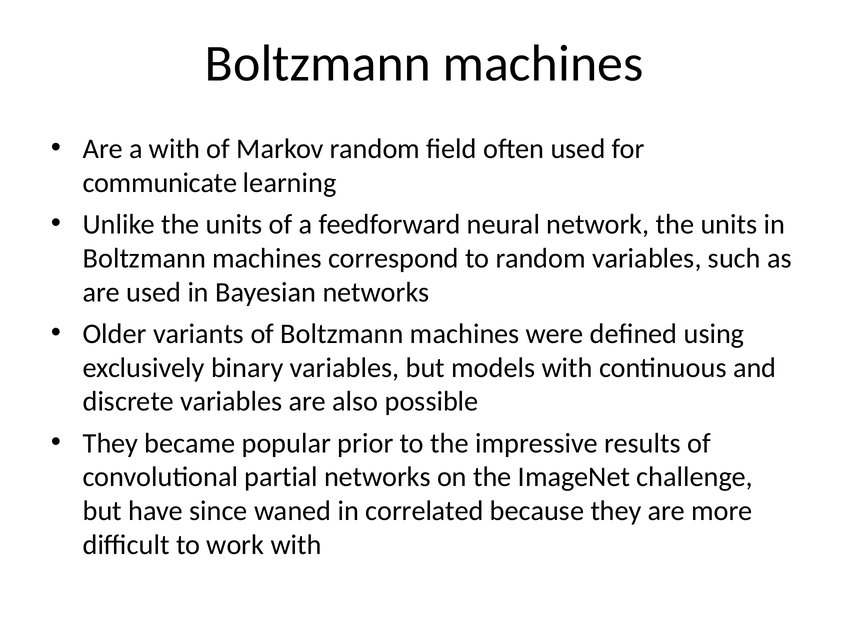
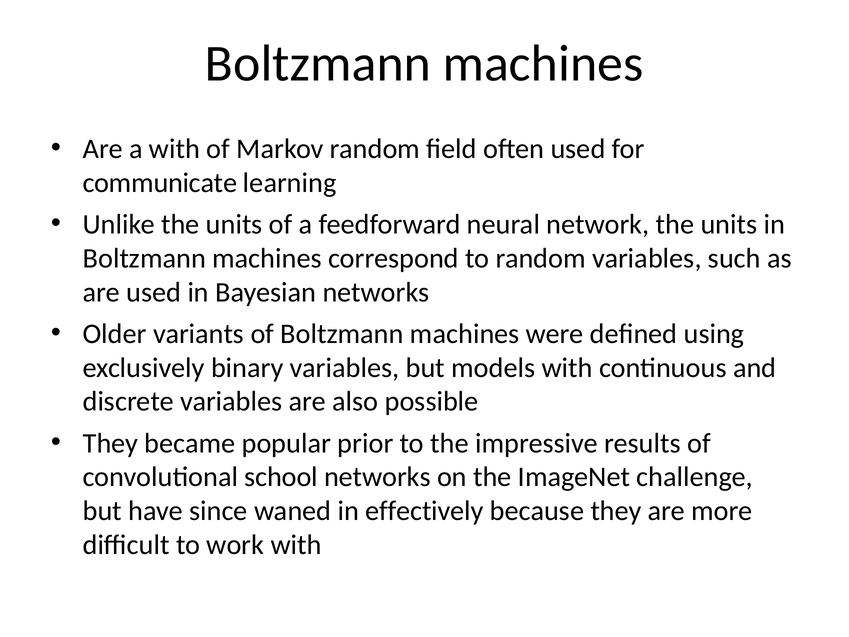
partial: partial -> school
correlated: correlated -> effectively
